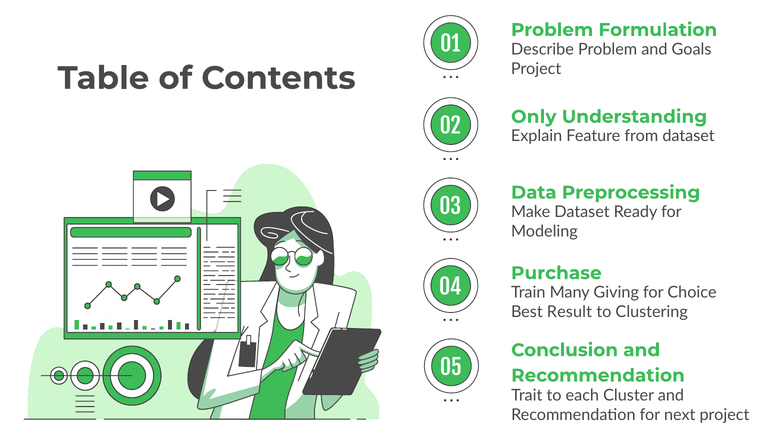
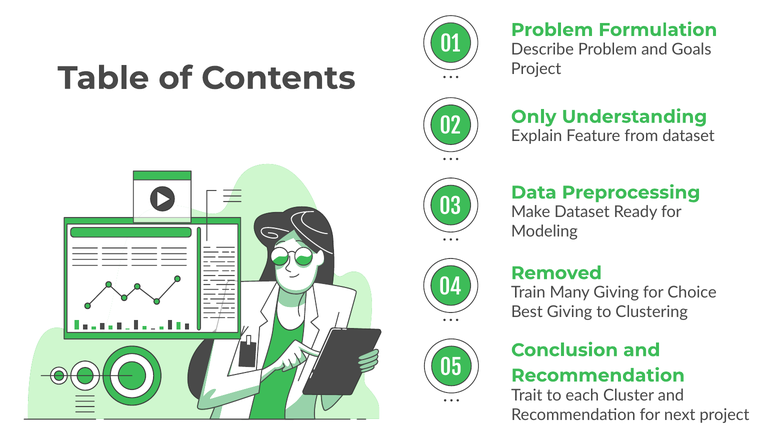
Purchase: Purchase -> Removed
Best Result: Result -> Giving
